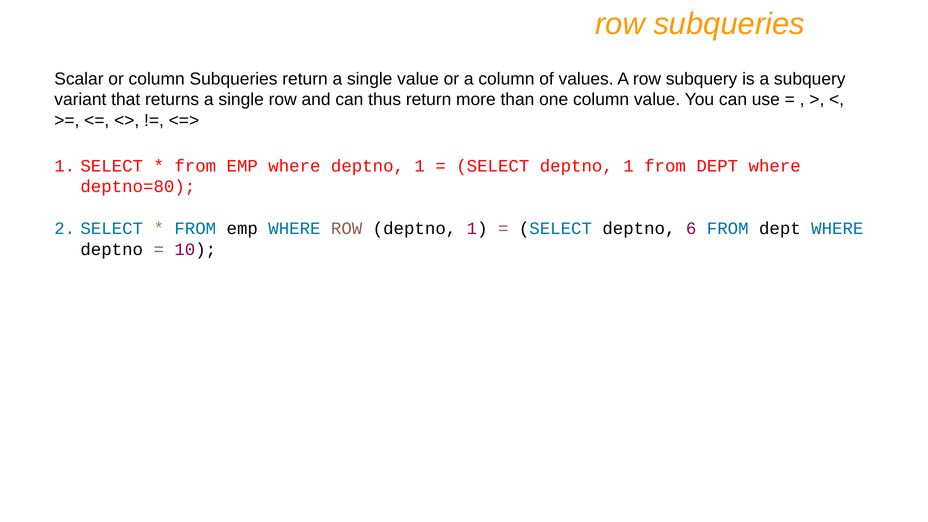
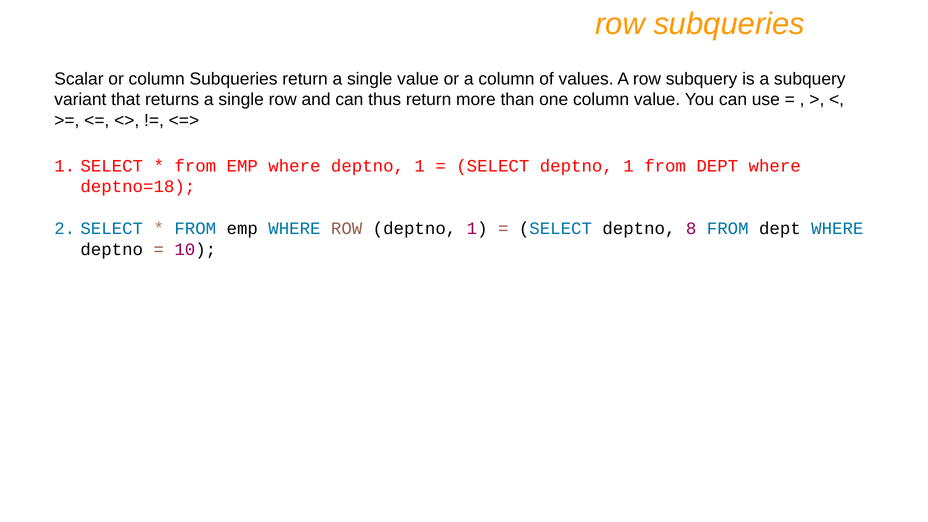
deptno=80: deptno=80 -> deptno=18
6: 6 -> 8
